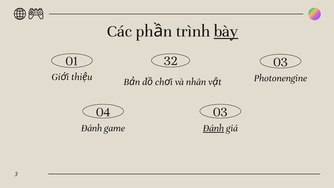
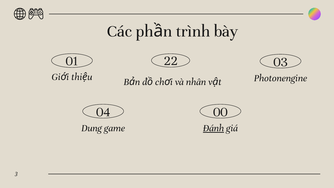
bày underline: present -> none
32: 32 -> 22
04 03: 03 -> 00
Đánh at (92, 128): Đánh -> Dung
